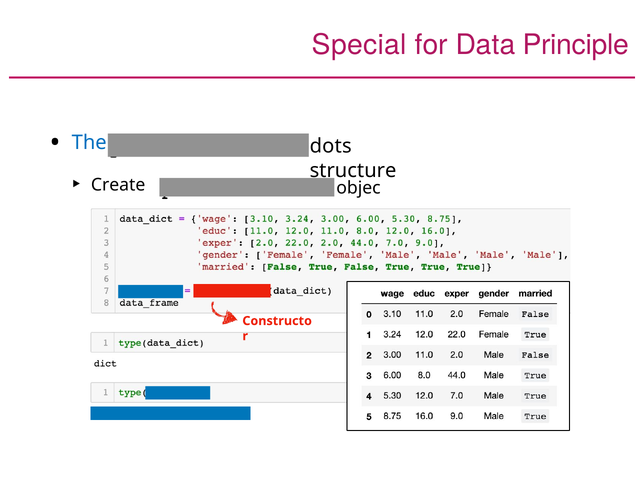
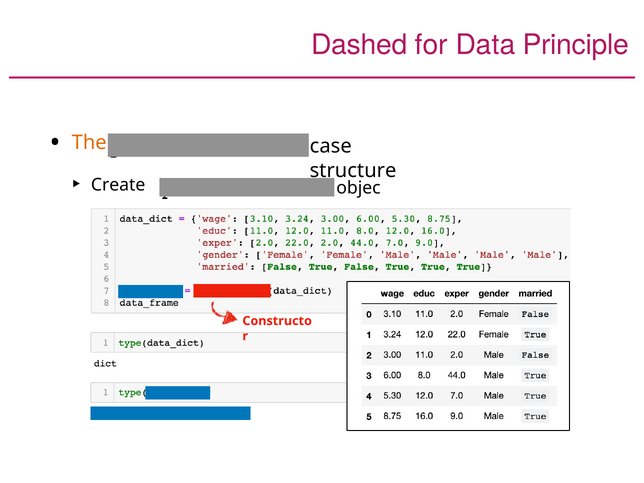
Special: Special -> Dashed
The colour: blue -> orange
dots: dots -> case
